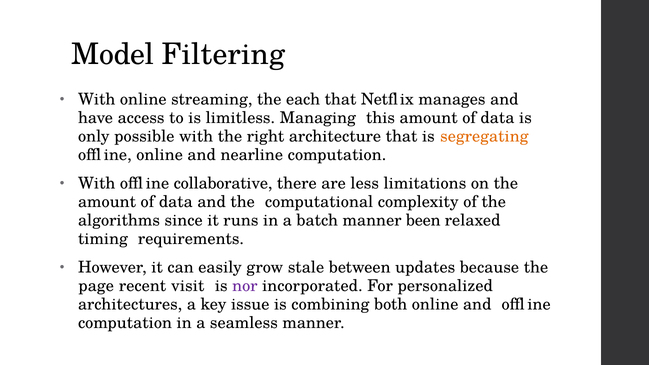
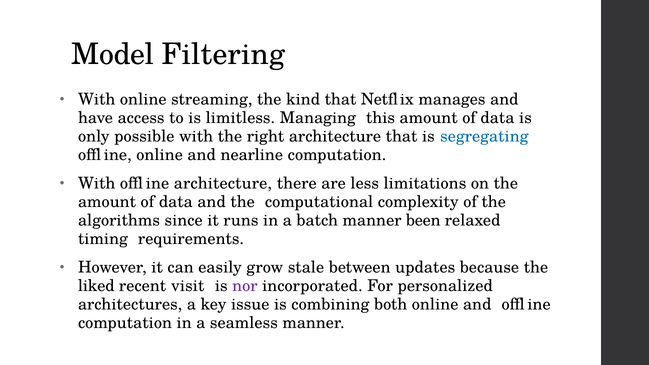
each: each -> kind
segregating colour: orange -> blue
offline collaborative: collaborative -> architecture
page: page -> liked
